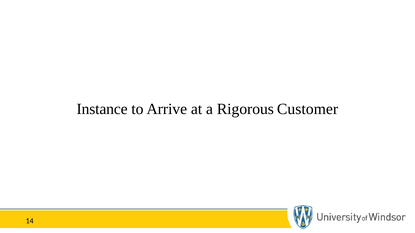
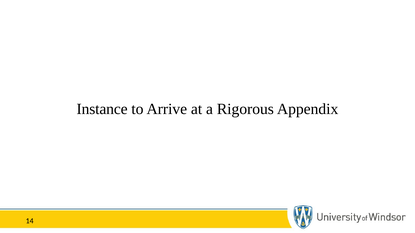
Customer: Customer -> Appendix
